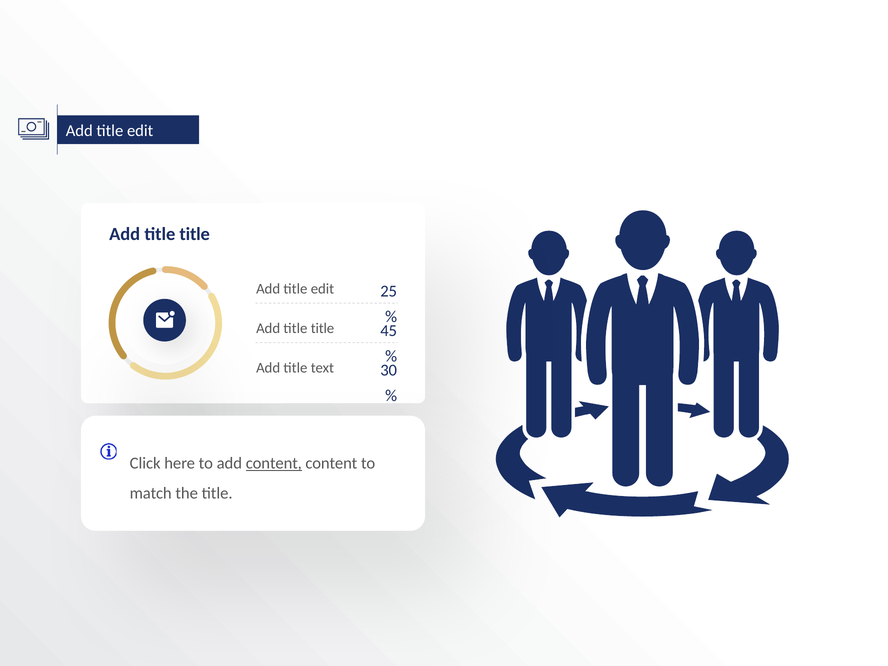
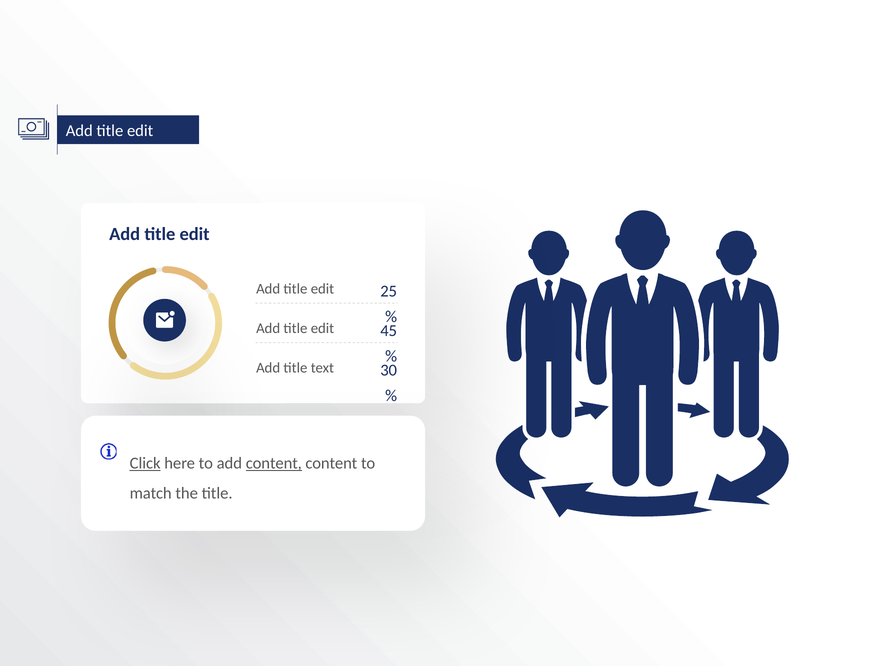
title at (195, 234): title -> edit
title at (322, 329): title -> edit
Click underline: none -> present
